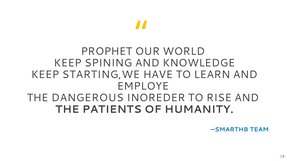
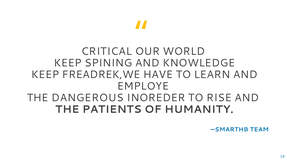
PROPHET: PROPHET -> CRITICAL
STARTING,WE: STARTING,WE -> FREADREK,WE
